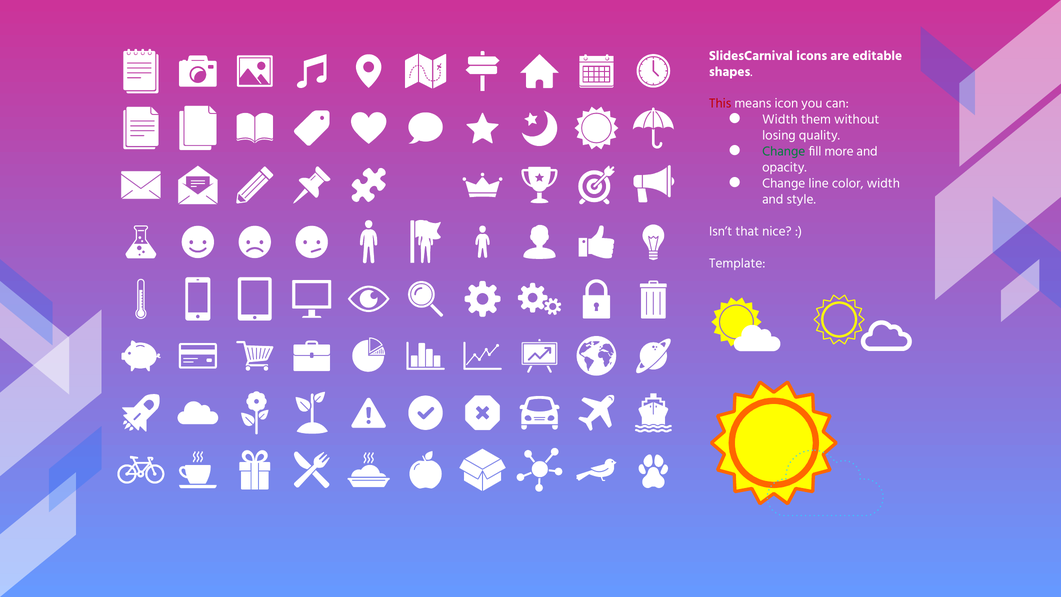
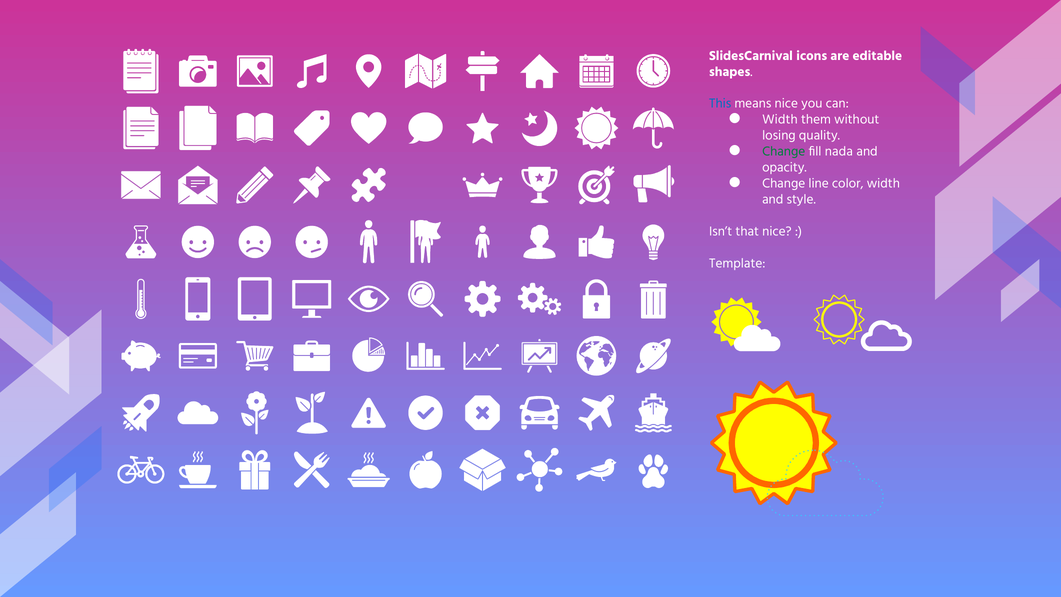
This colour: red -> blue
means icon: icon -> nice
more: more -> nada
